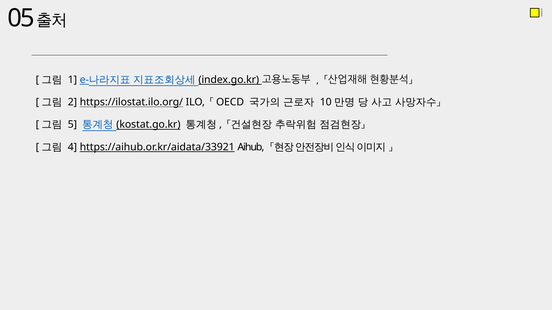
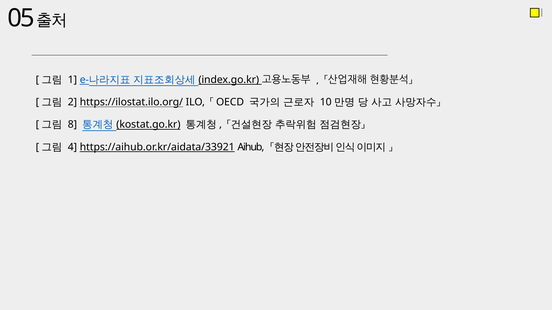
5: 5 -> 8
